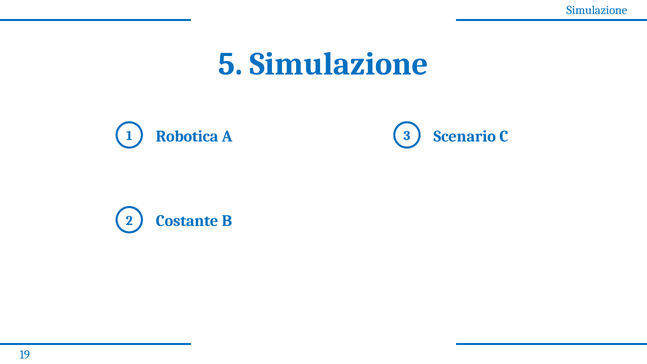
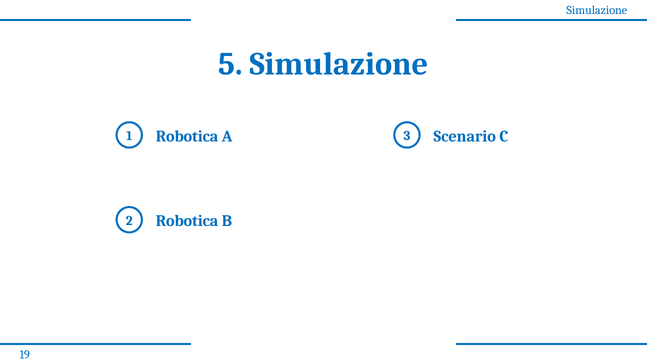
Costante at (187, 221): Costante -> Robotica
